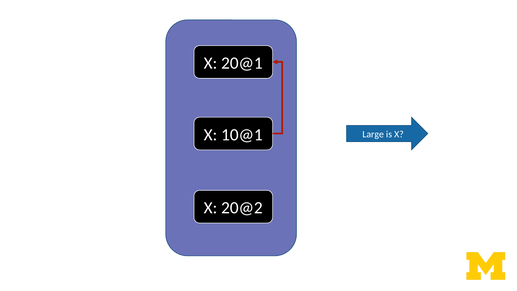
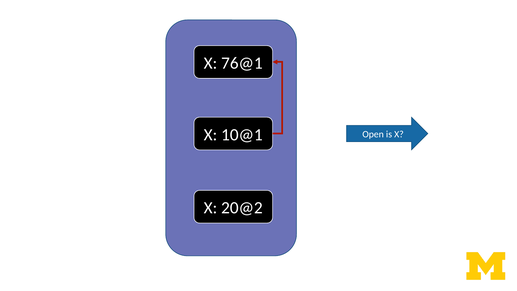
20@1: 20@1 -> 76@1
Large: Large -> Open
